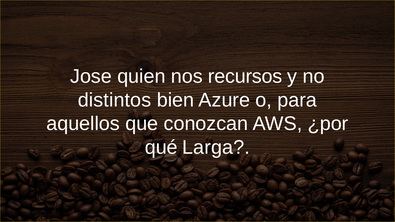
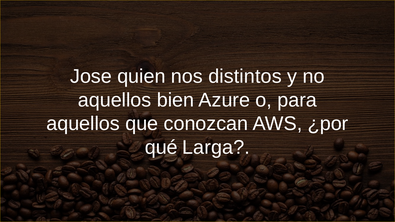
recursos: recursos -> distintos
distintos at (115, 100): distintos -> aquellos
